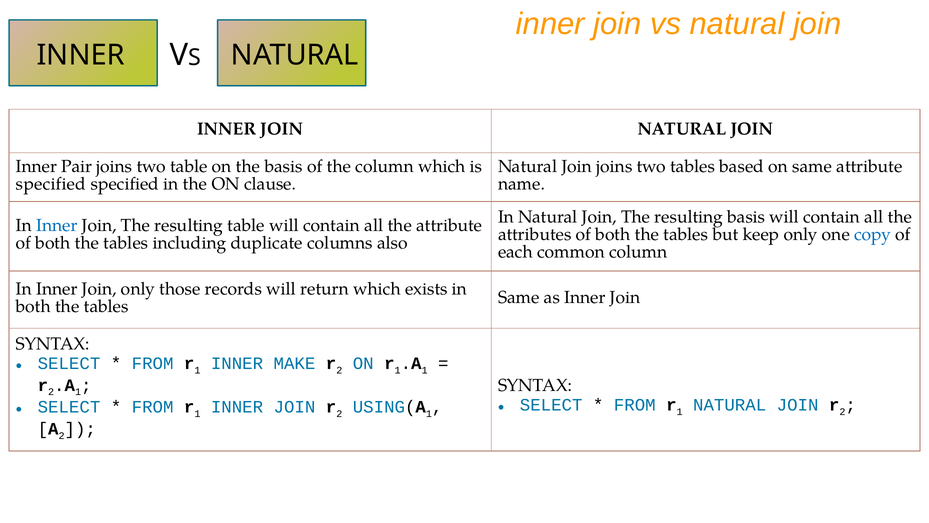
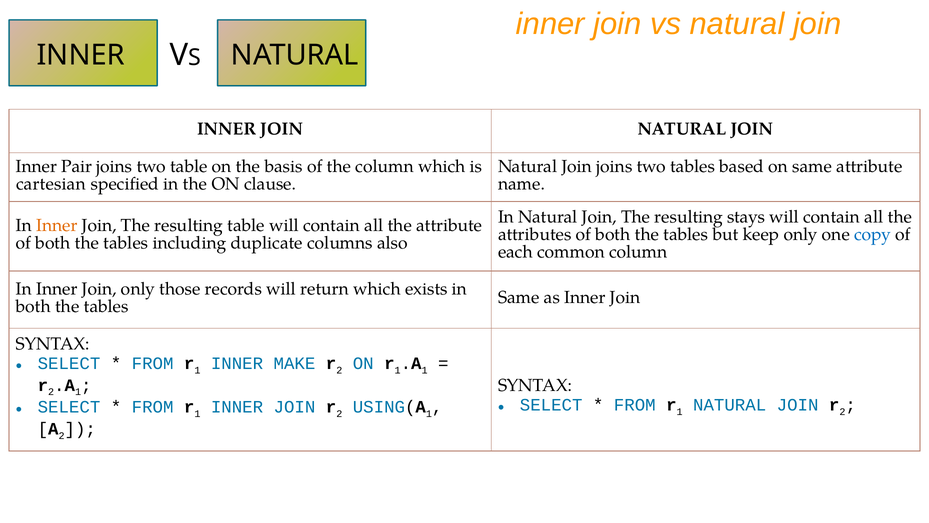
specified at (51, 184): specified -> cartesian
resulting basis: basis -> stays
Inner at (57, 225) colour: blue -> orange
